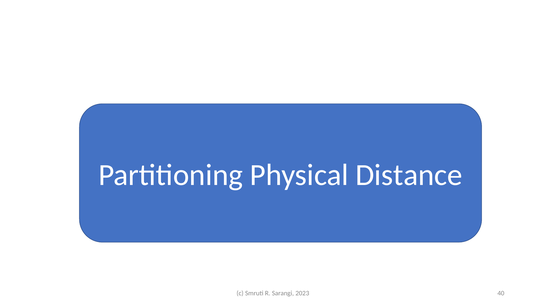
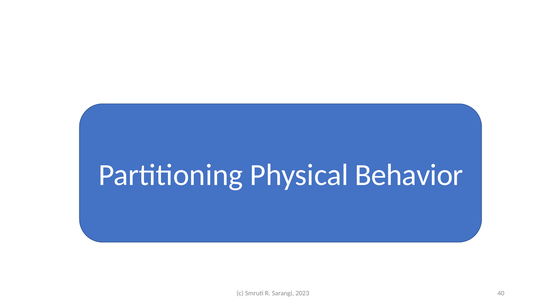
Distance: Distance -> Behavior
